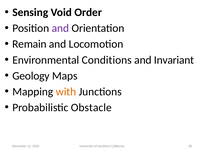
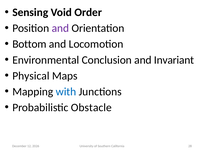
Remain: Remain -> Bottom
Conditions: Conditions -> Conclusion
Geology: Geology -> Physical
with colour: orange -> blue
